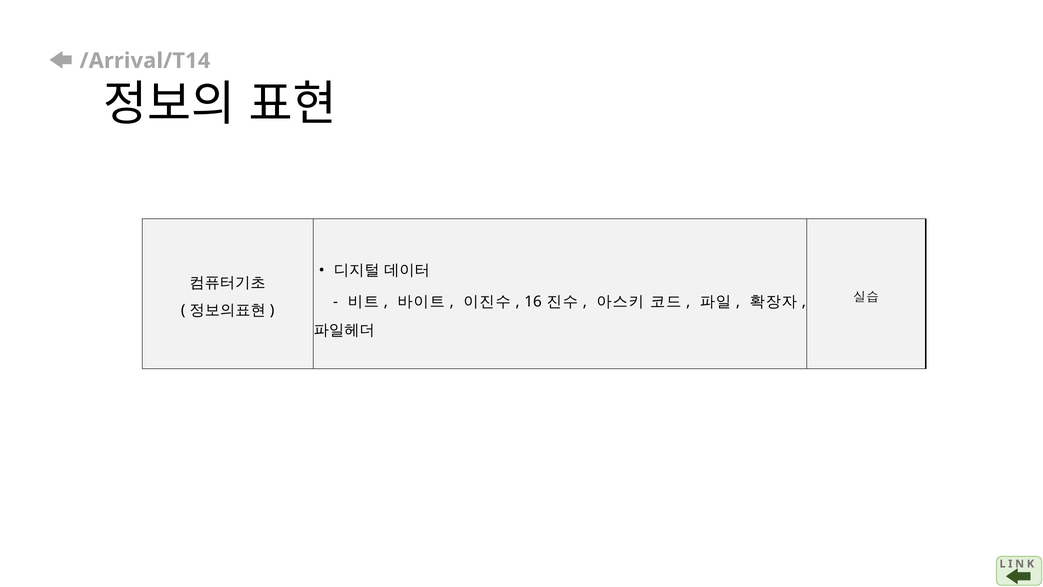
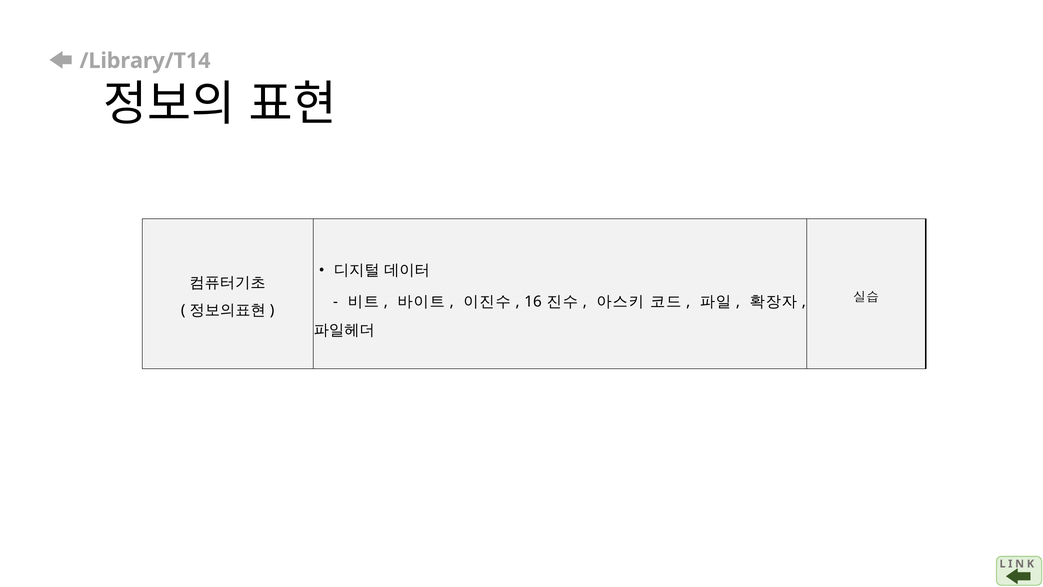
/Arrival/T14: /Arrival/T14 -> /Library/T14
